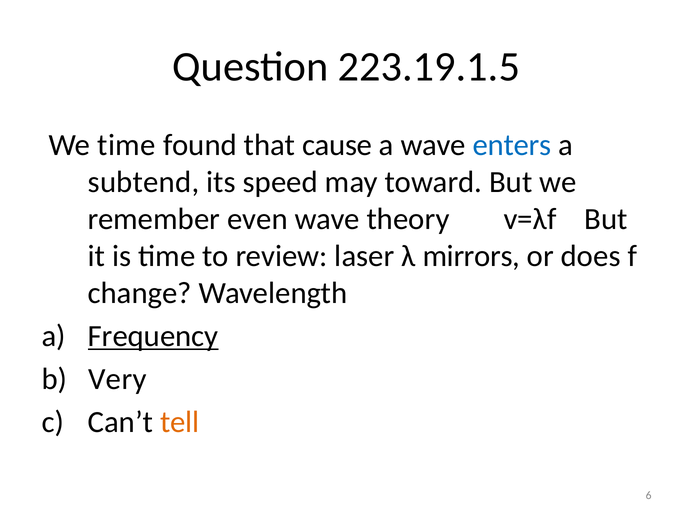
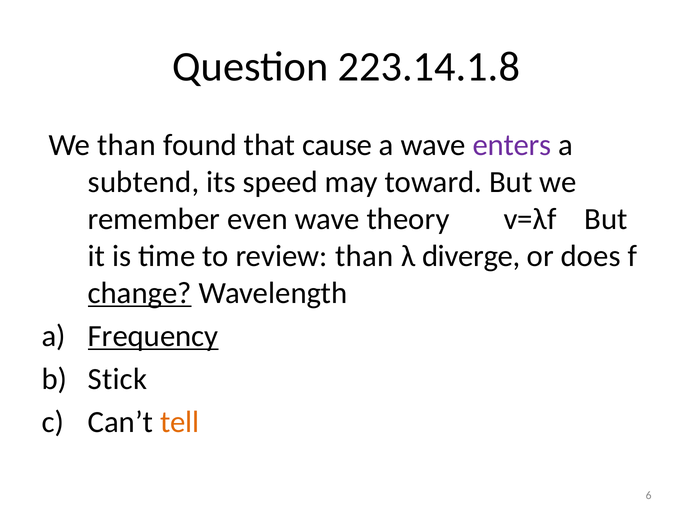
223.19.1.5: 223.19.1.5 -> 223.14.1.8
We time: time -> than
enters colour: blue -> purple
review laser: laser -> than
mirrors: mirrors -> diverge
change underline: none -> present
Very: Very -> Stick
